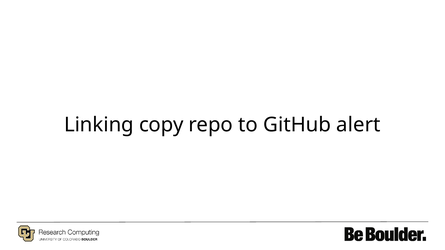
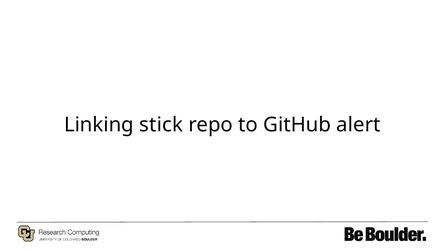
copy: copy -> stick
